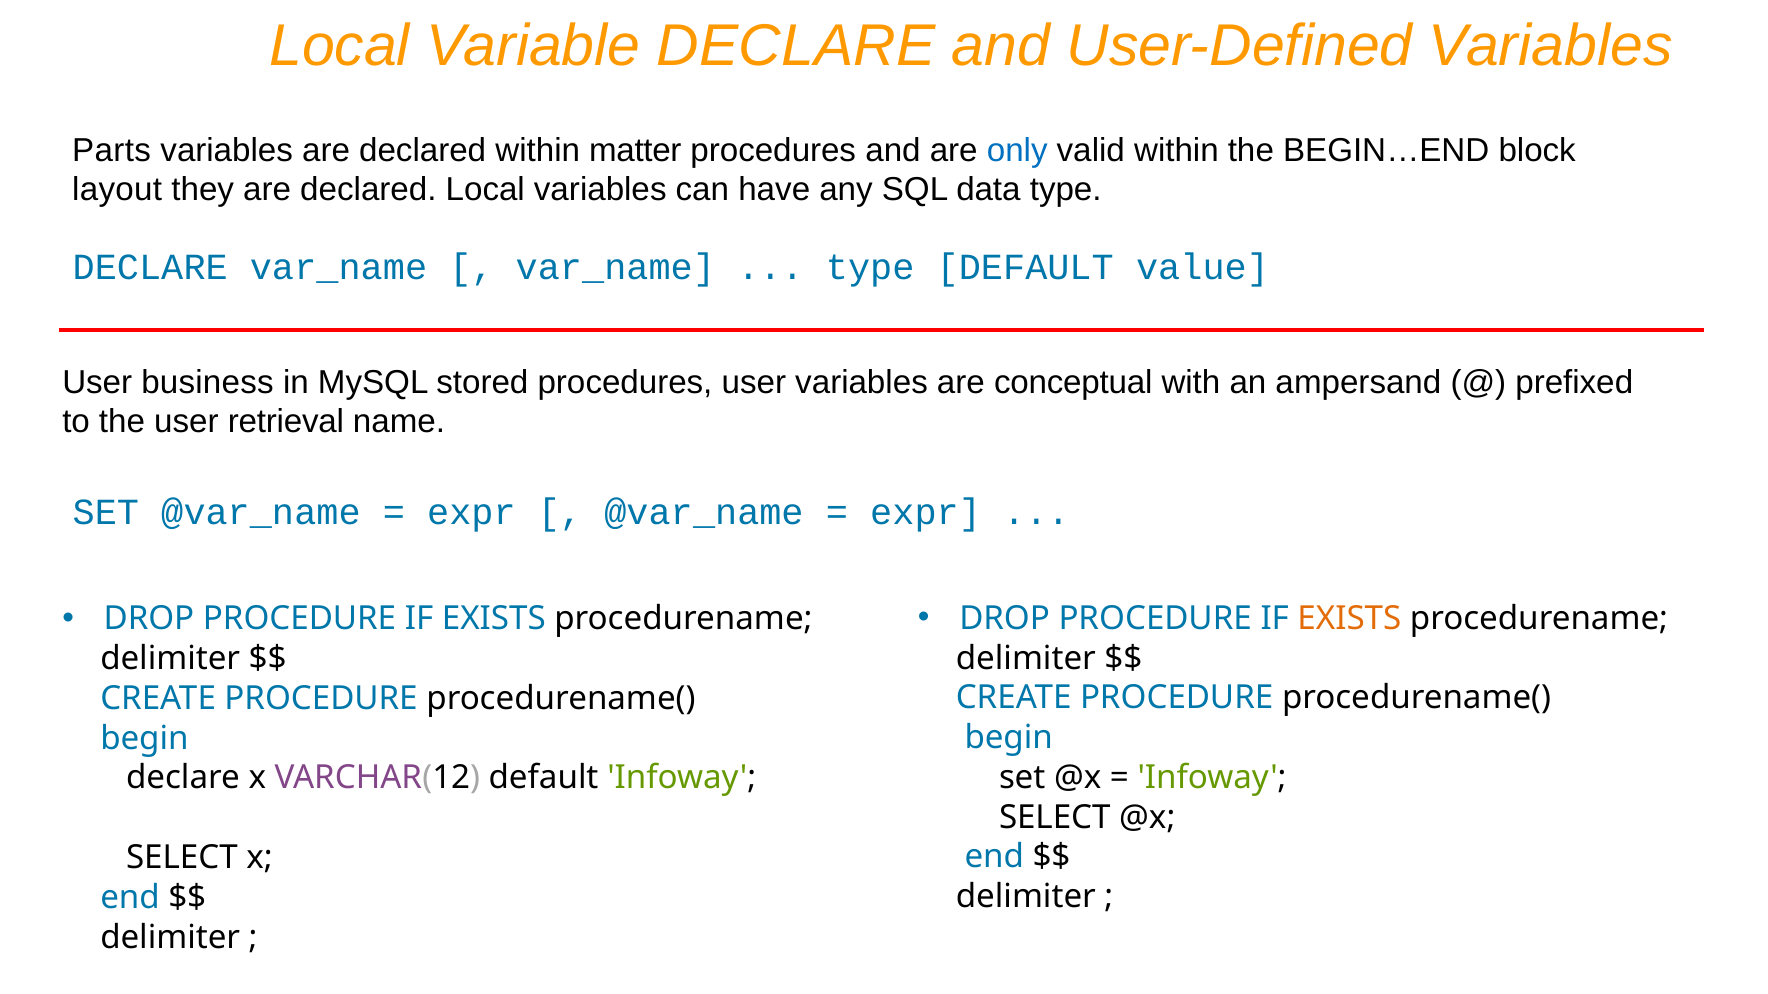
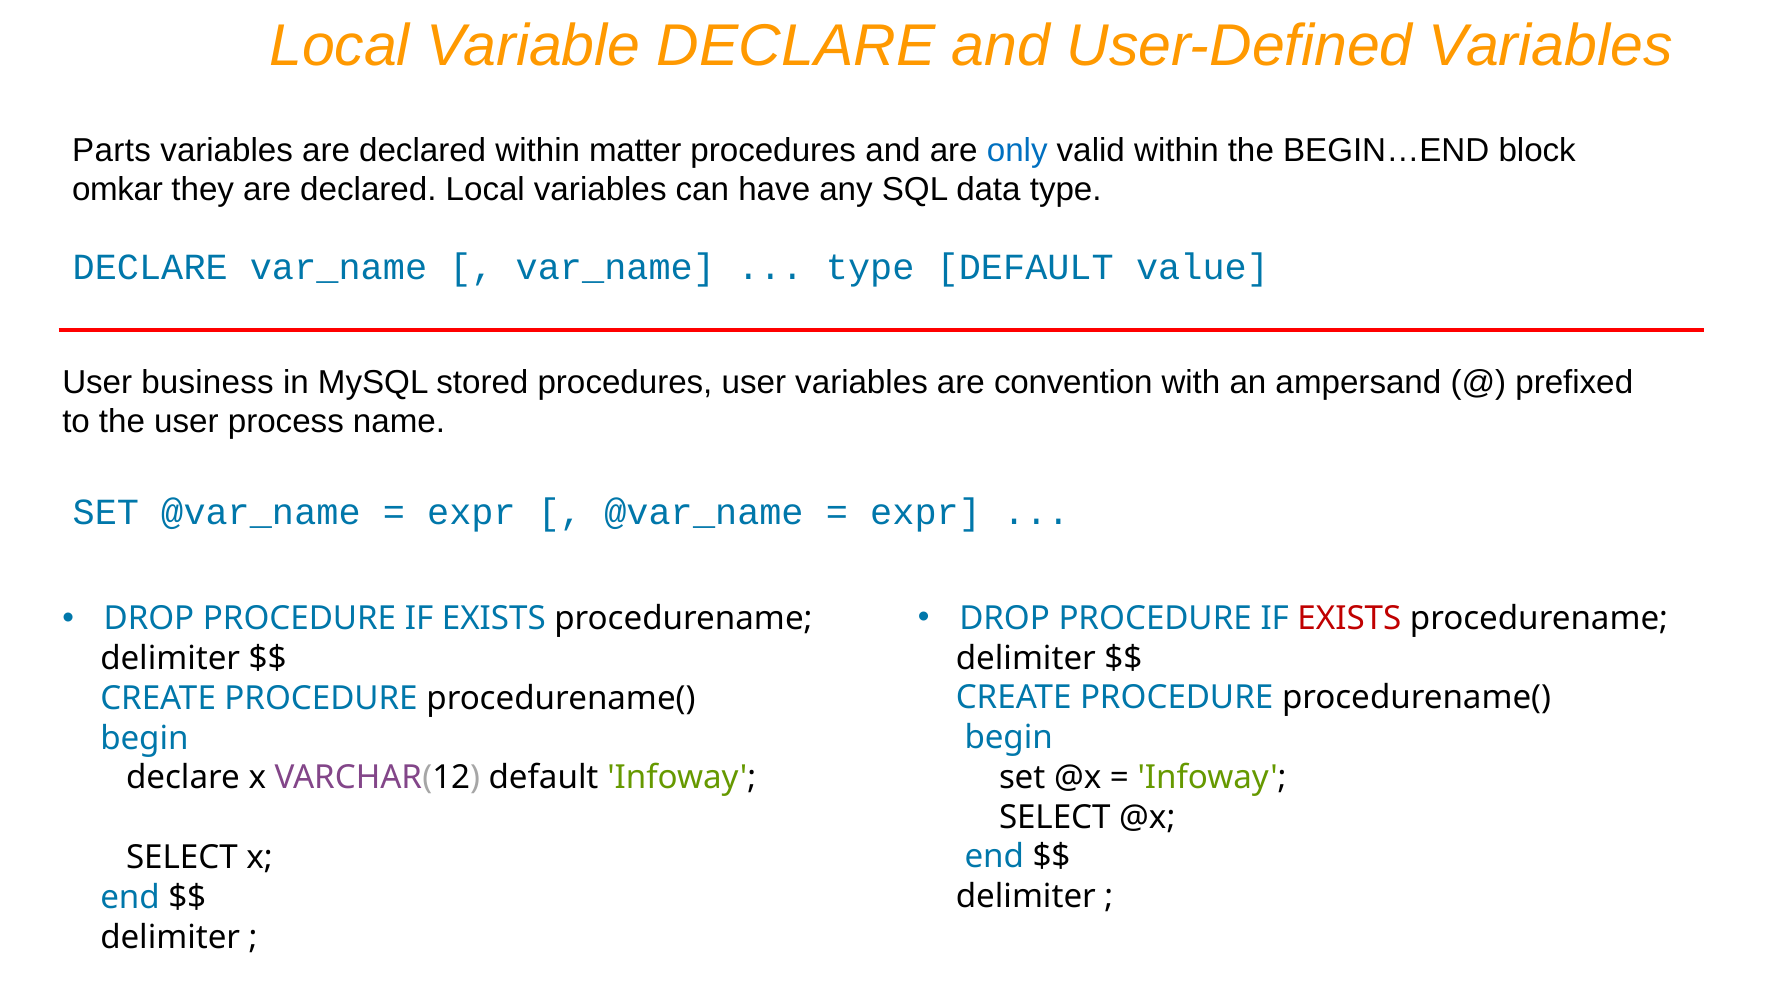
layout: layout -> omkar
conceptual: conceptual -> convention
retrieval: retrieval -> process
EXISTS at (1349, 619) colour: orange -> red
